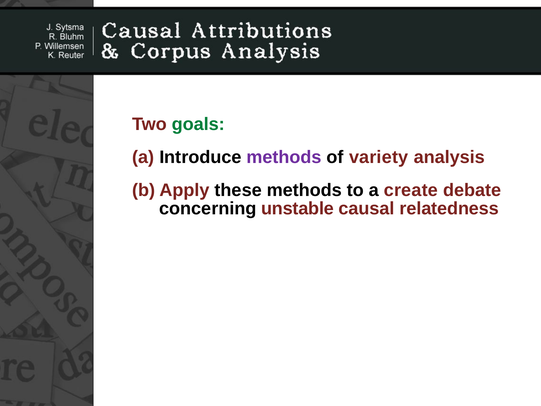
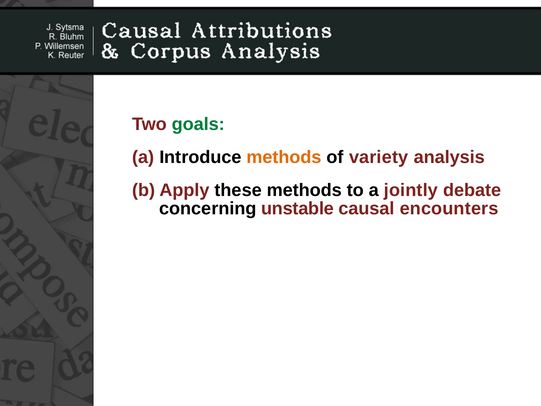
methods at (284, 157) colour: purple -> orange
create: create -> jointly
relatedness: relatedness -> encounters
